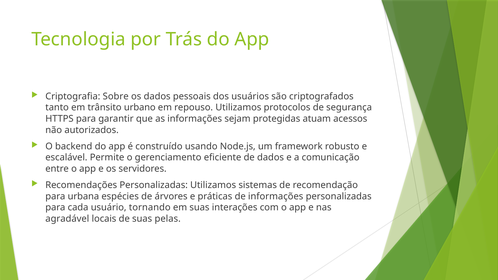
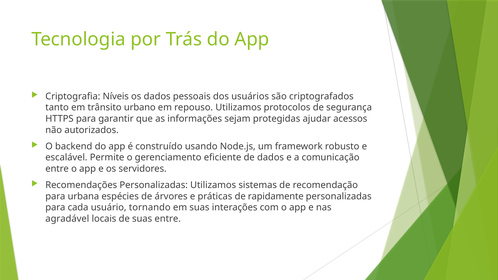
Sobre: Sobre -> Níveis
atuam: atuam -> ajudar
de informações: informações -> rapidamente
suas pelas: pelas -> entre
